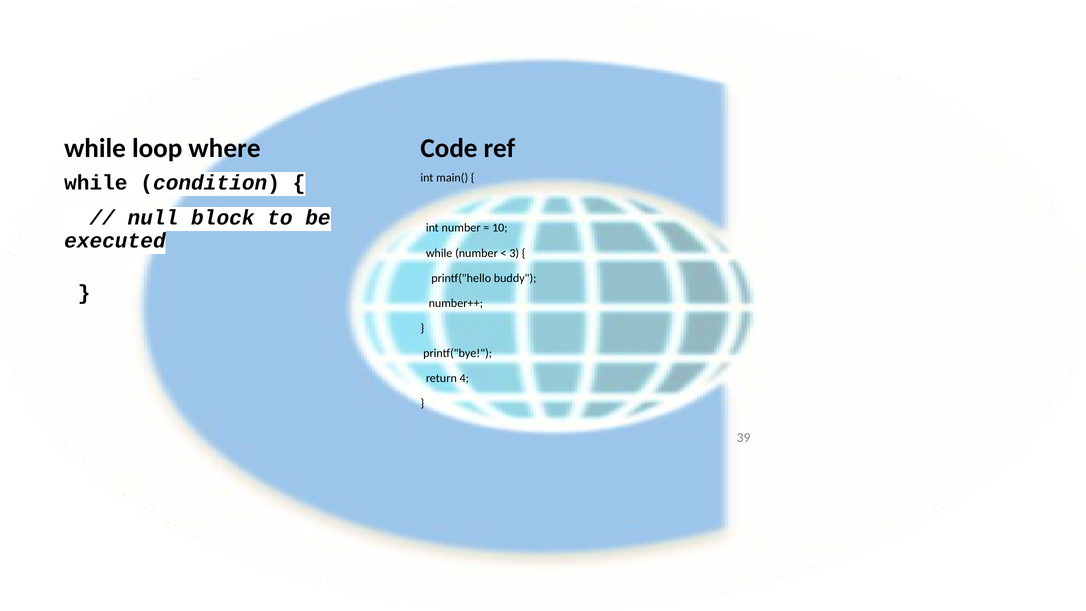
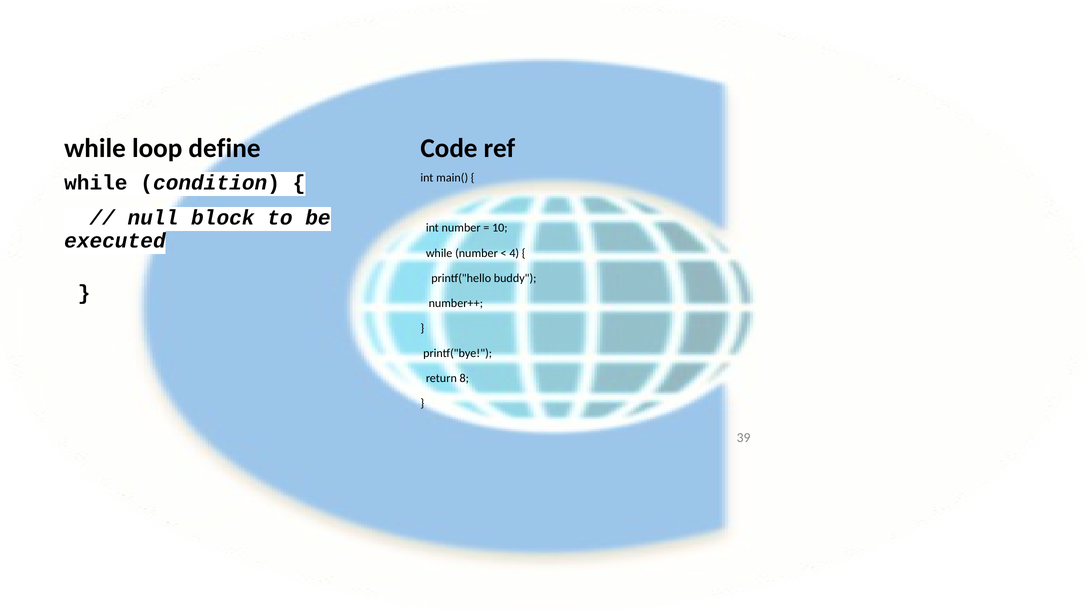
where: where -> define
3: 3 -> 4
4: 4 -> 8
